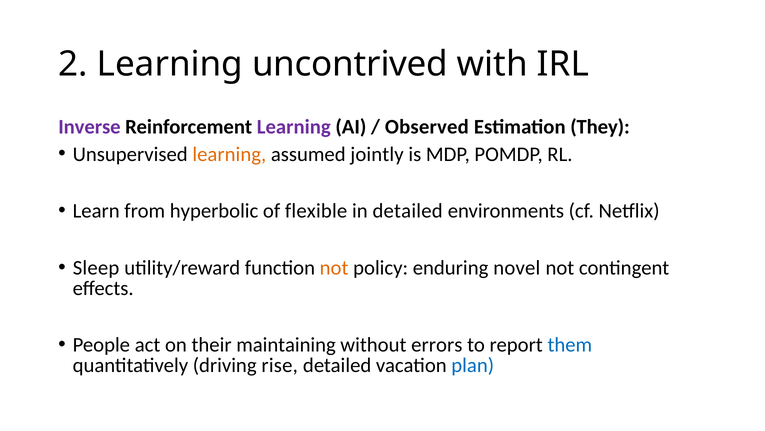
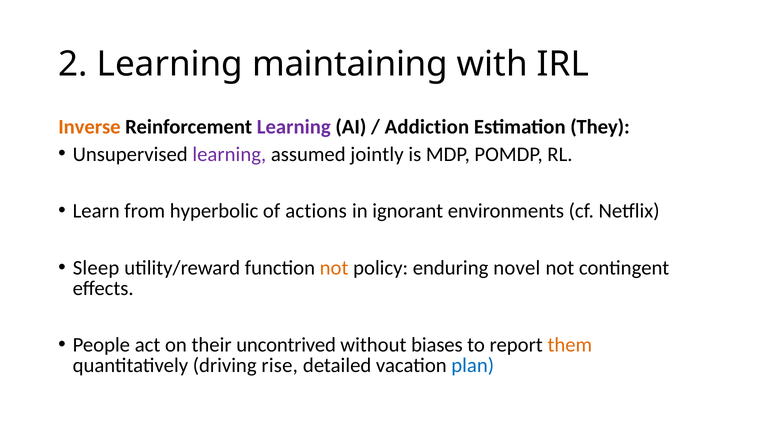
uncontrived: uncontrived -> maintaining
Inverse colour: purple -> orange
Observed: Observed -> Addiction
learning at (229, 154) colour: orange -> purple
flexible: flexible -> actions
in detailed: detailed -> ignorant
maintaining: maintaining -> uncontrived
errors: errors -> biases
them colour: blue -> orange
